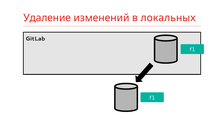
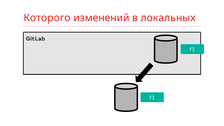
Удаление: Удаление -> Которого
